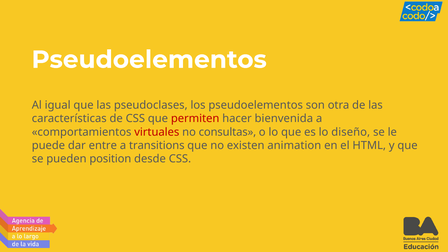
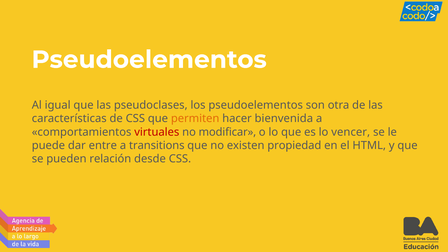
permiten colour: red -> orange
consultas: consultas -> modificar
diseño: diseño -> vencer
animation: animation -> propiedad
position: position -> relación
